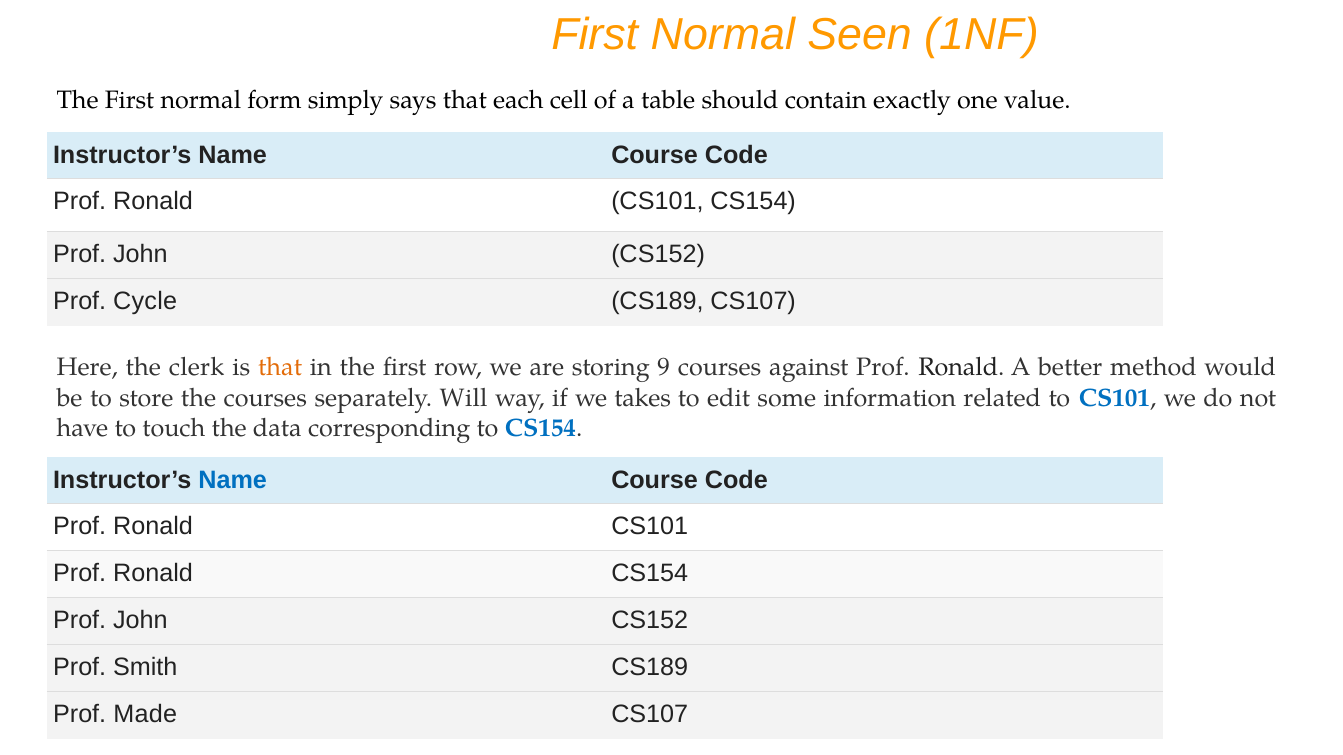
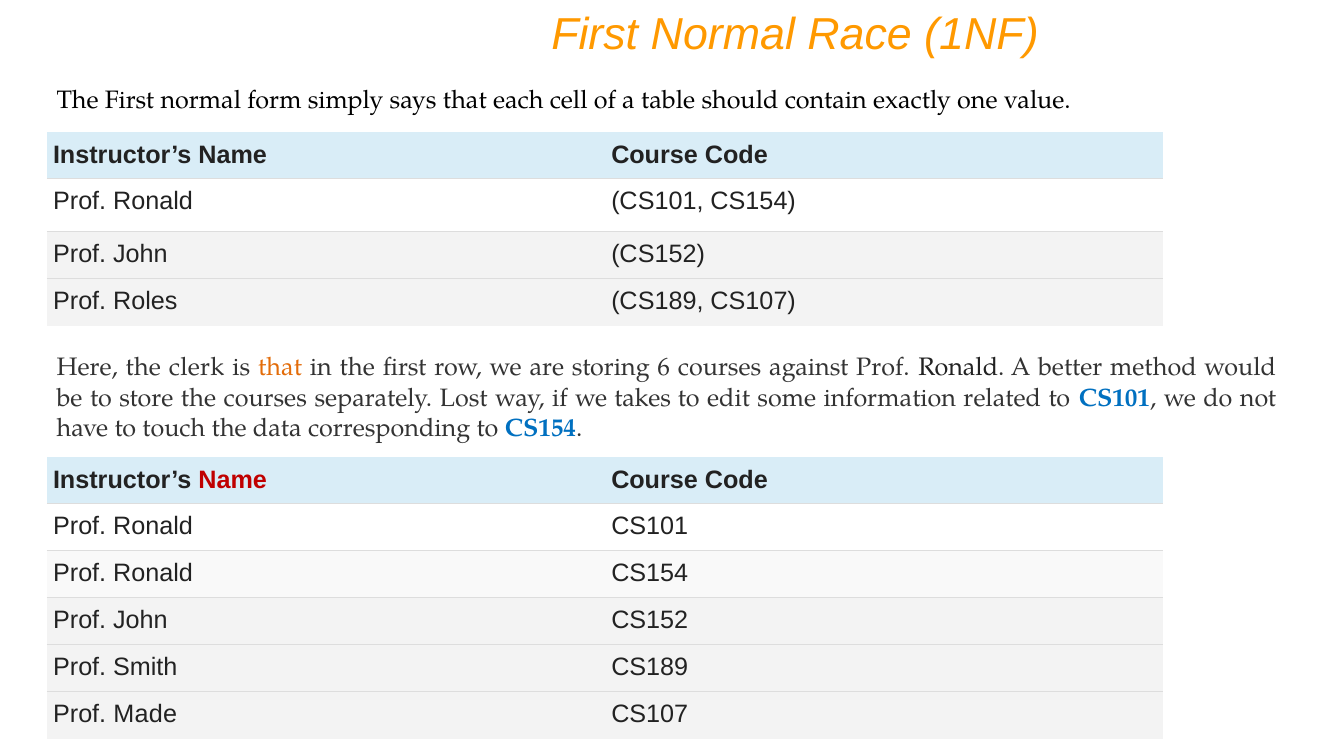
Seen: Seen -> Race
Cycle: Cycle -> Roles
9: 9 -> 6
Will: Will -> Lost
Name at (233, 481) colour: blue -> red
